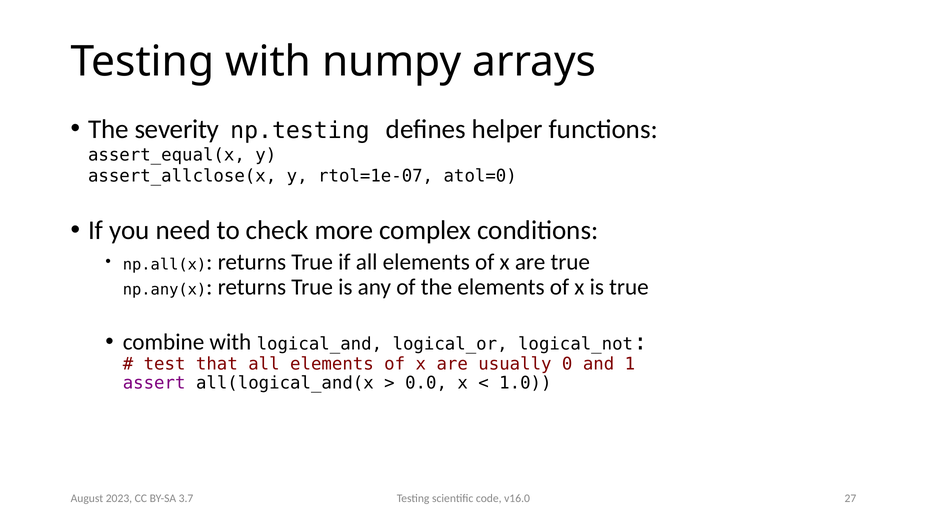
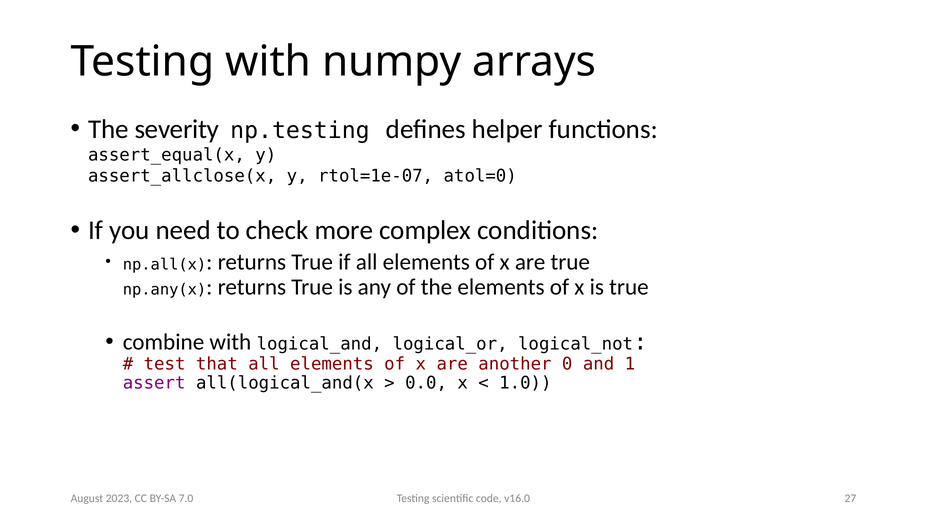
usually: usually -> another
3.7: 3.7 -> 7.0
